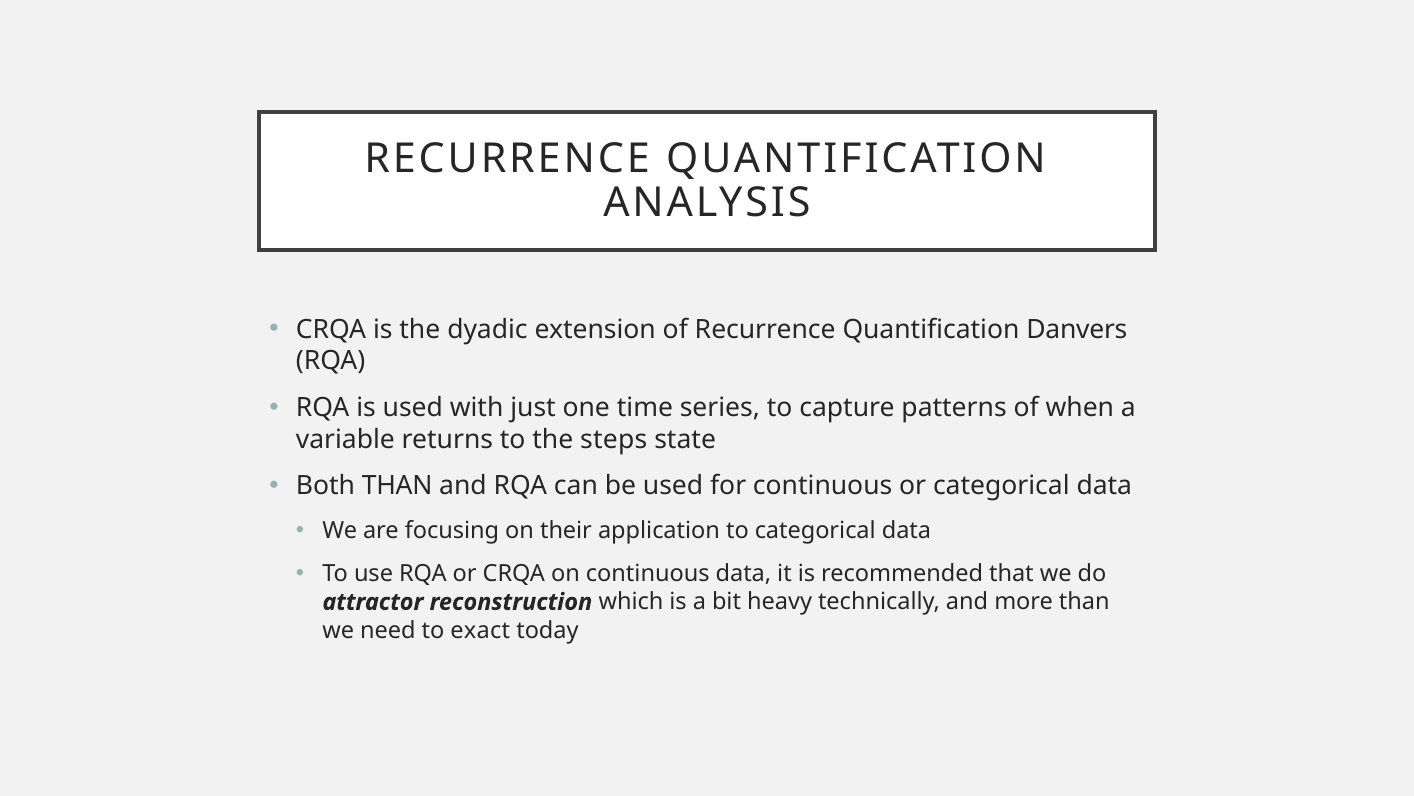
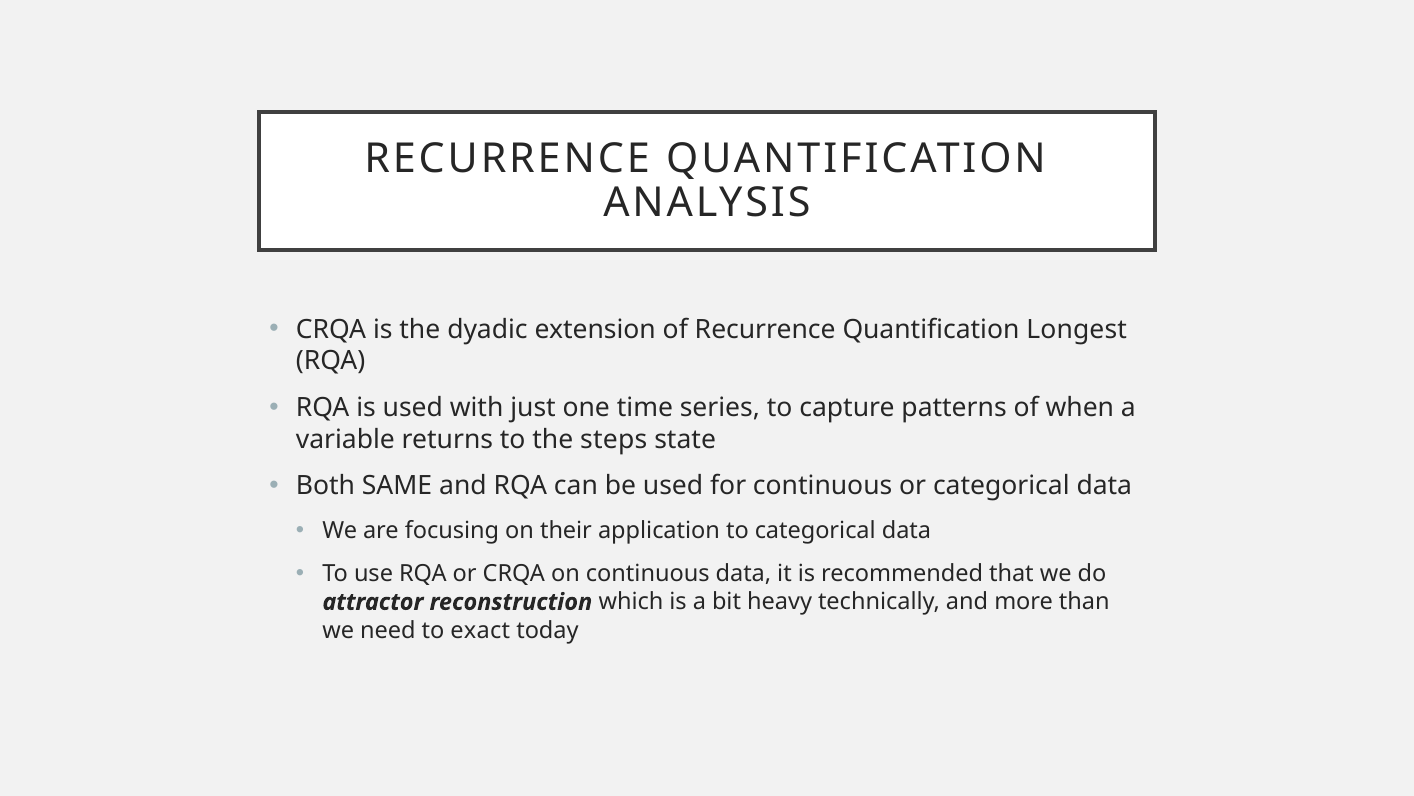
Danvers: Danvers -> Longest
Both THAN: THAN -> SAME
